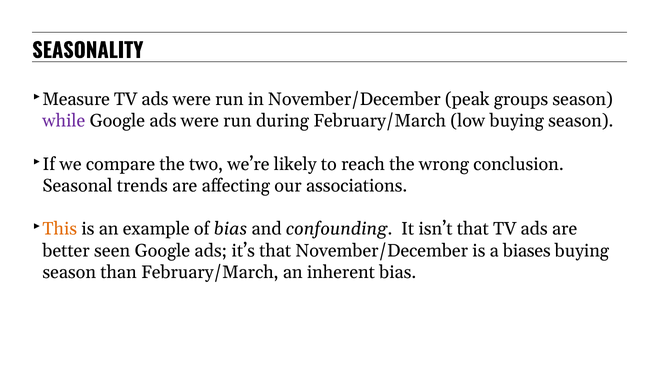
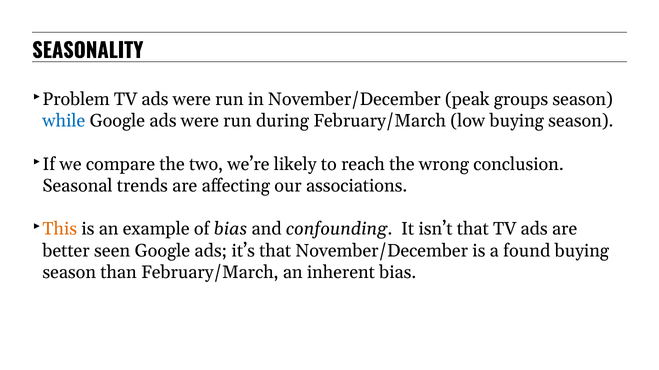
Measure: Measure -> Problem
while colour: purple -> blue
biases: biases -> found
